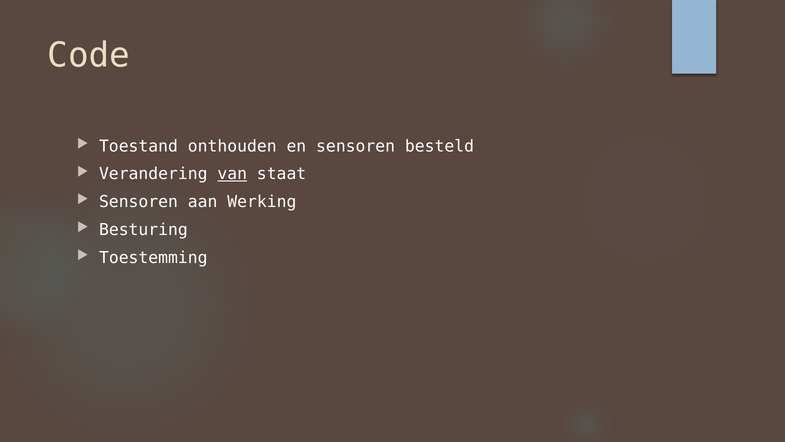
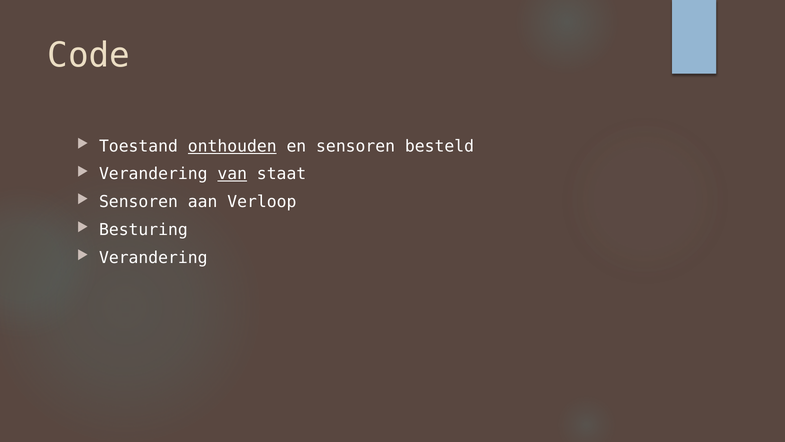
onthouden underline: none -> present
Werking: Werking -> Verloop
Toestemming at (153, 257): Toestemming -> Verandering
